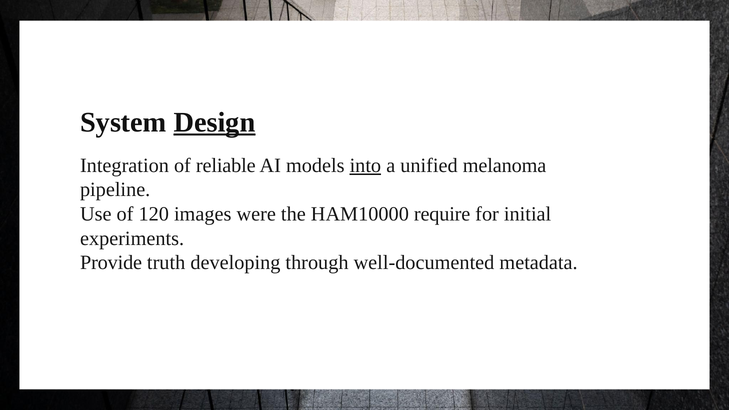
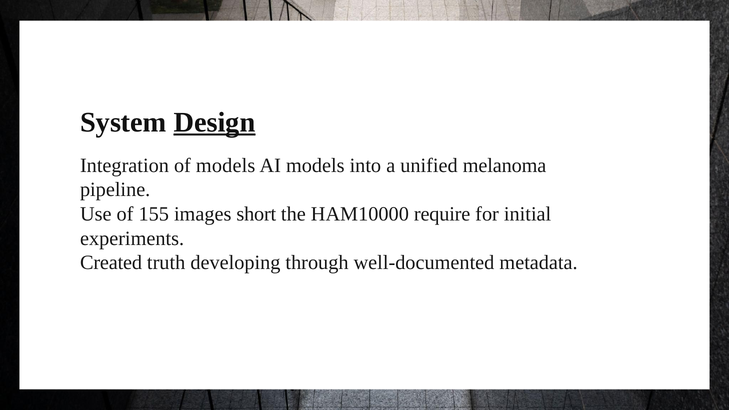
of reliable: reliable -> models
into underline: present -> none
120: 120 -> 155
were: were -> short
Provide: Provide -> Created
